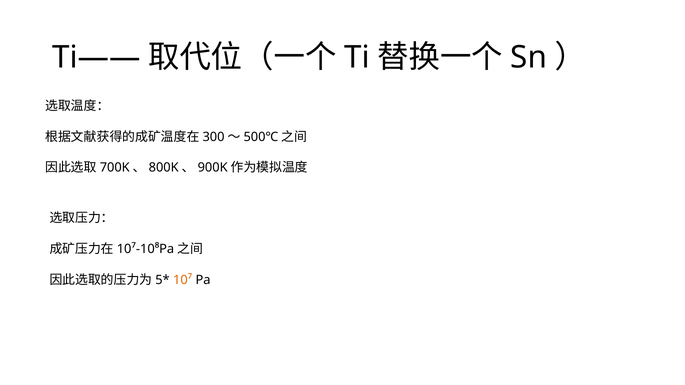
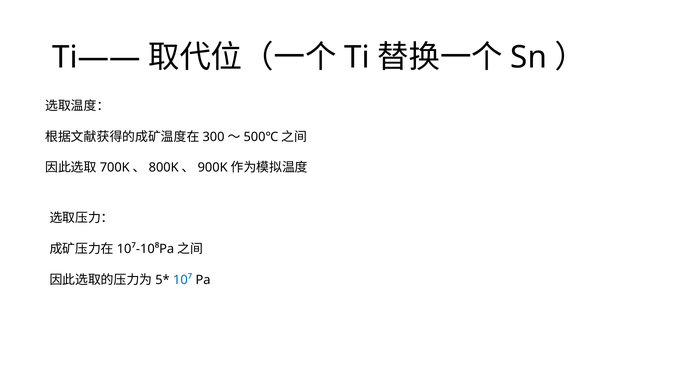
10⁷ colour: orange -> blue
